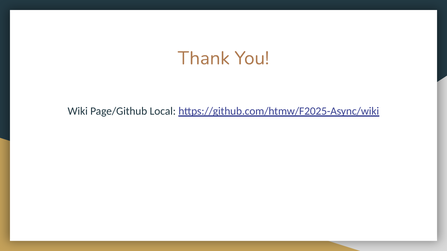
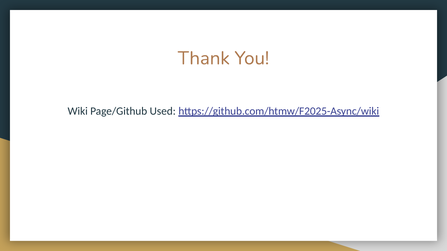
Local: Local -> Used
